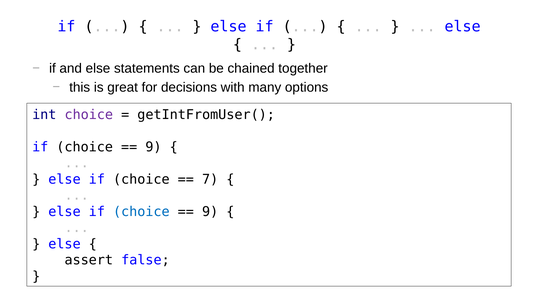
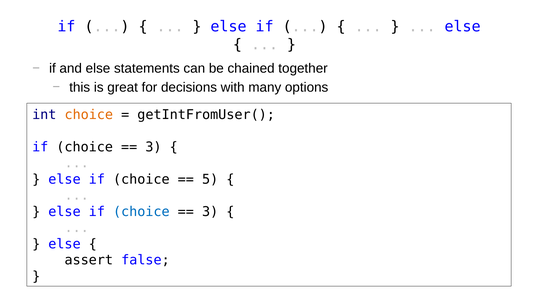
choice at (89, 115) colour: purple -> orange
9 at (153, 147): 9 -> 3
7: 7 -> 5
9 at (210, 211): 9 -> 3
